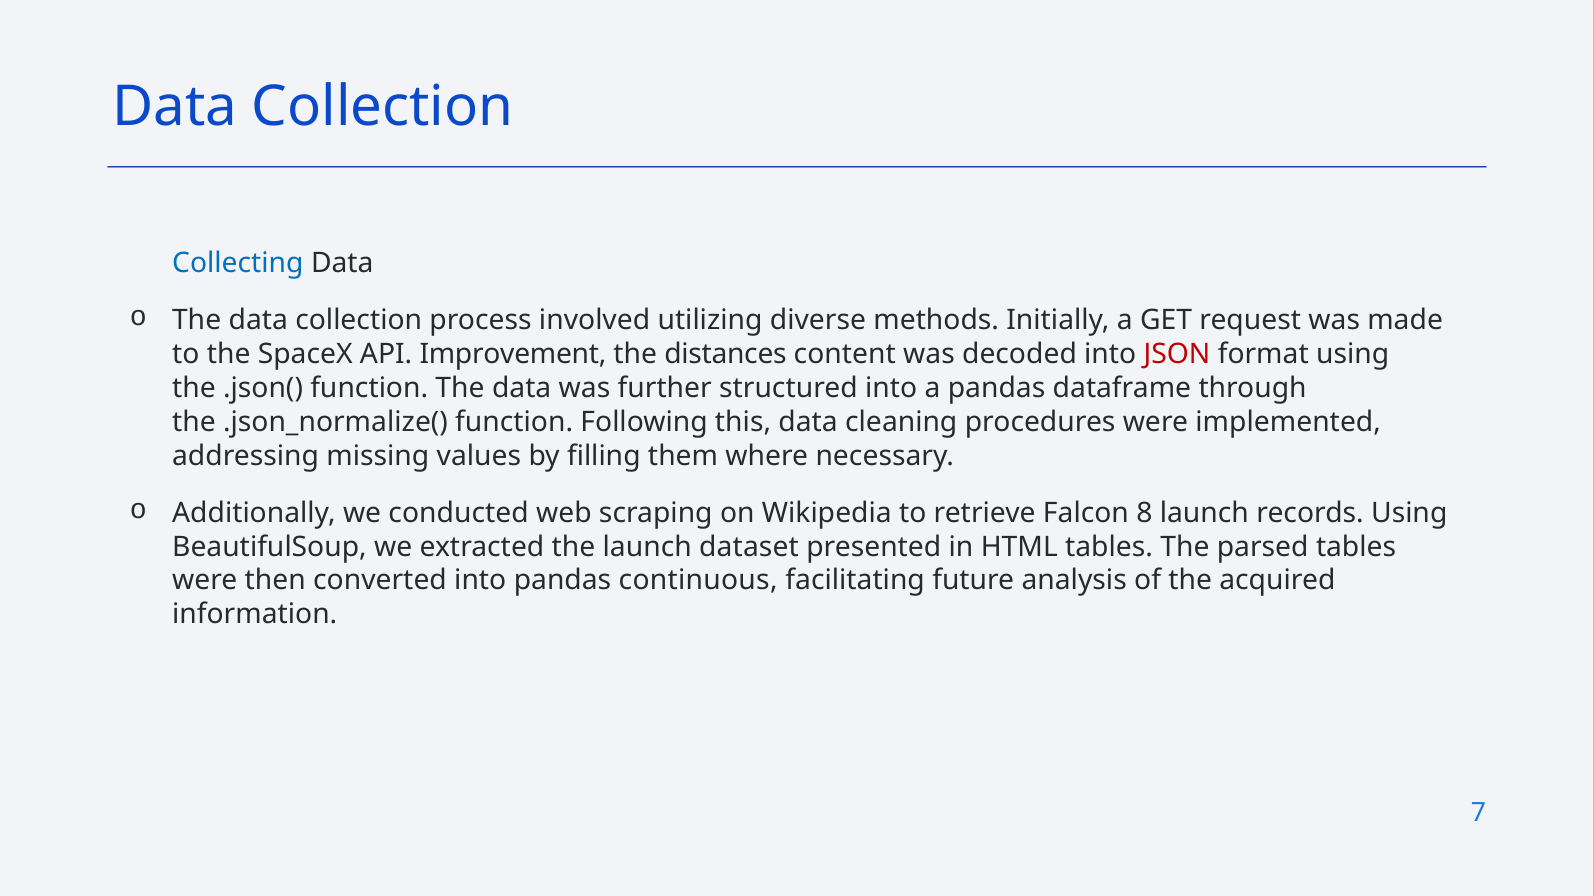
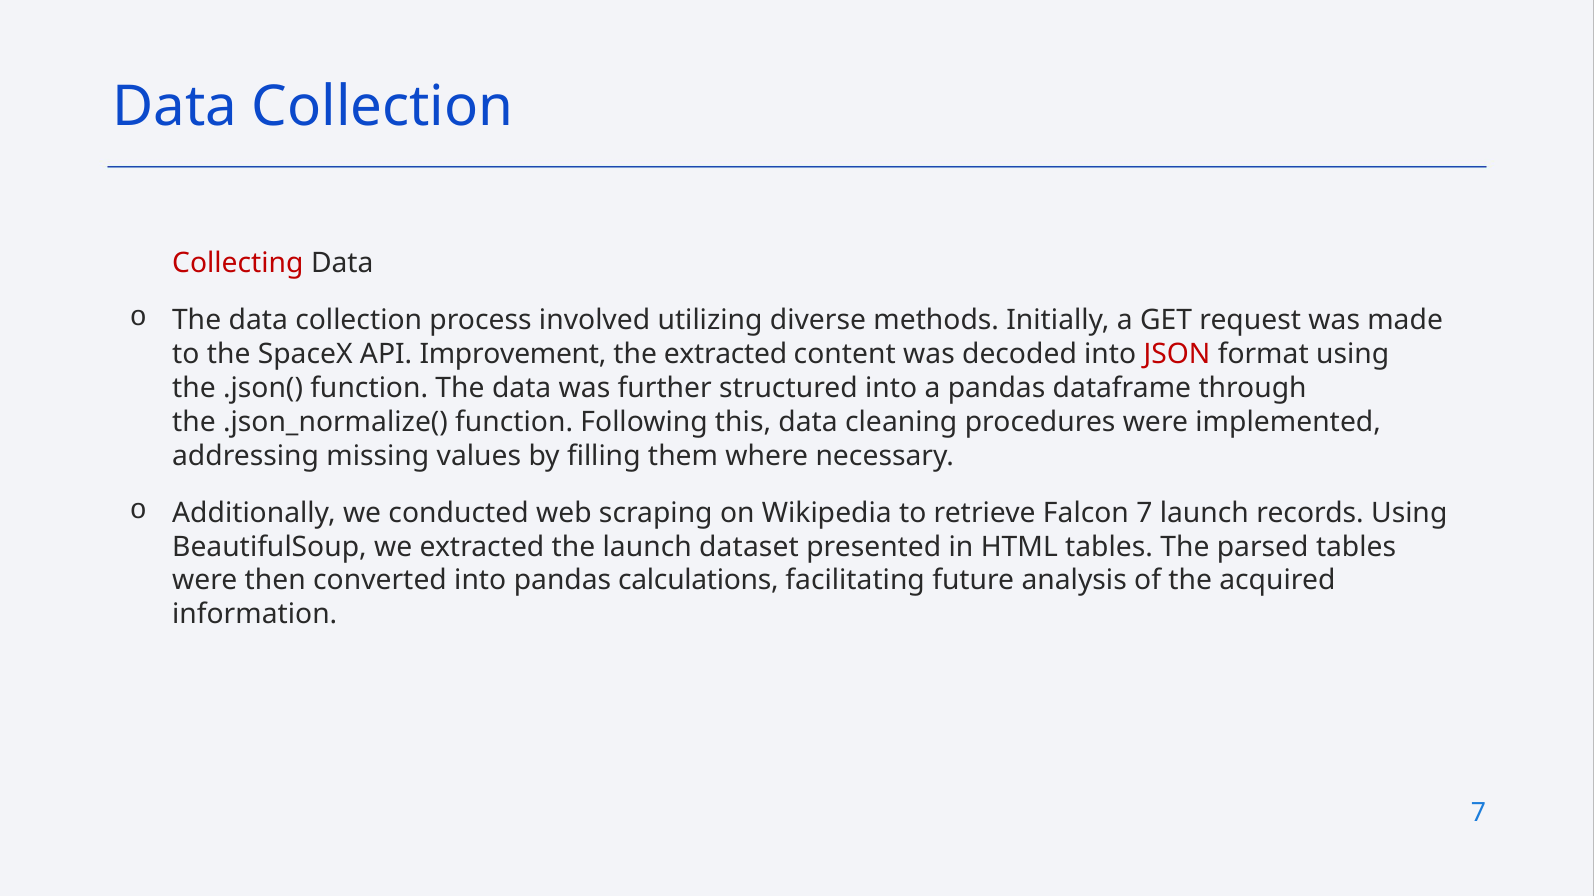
Collecting colour: blue -> red
the distances: distances -> extracted
Falcon 8: 8 -> 7
continuous: continuous -> calculations
